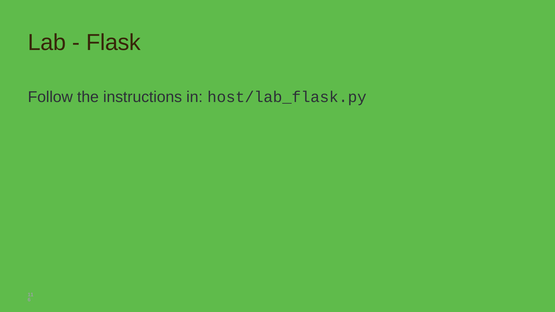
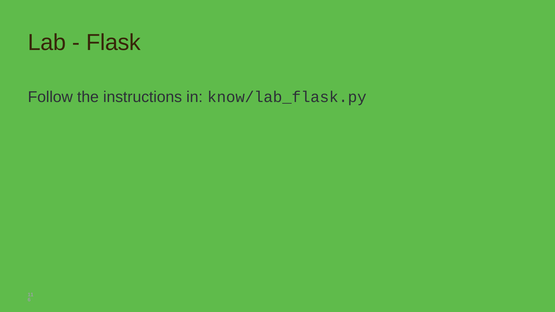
host/lab_flask.py: host/lab_flask.py -> know/lab_flask.py
